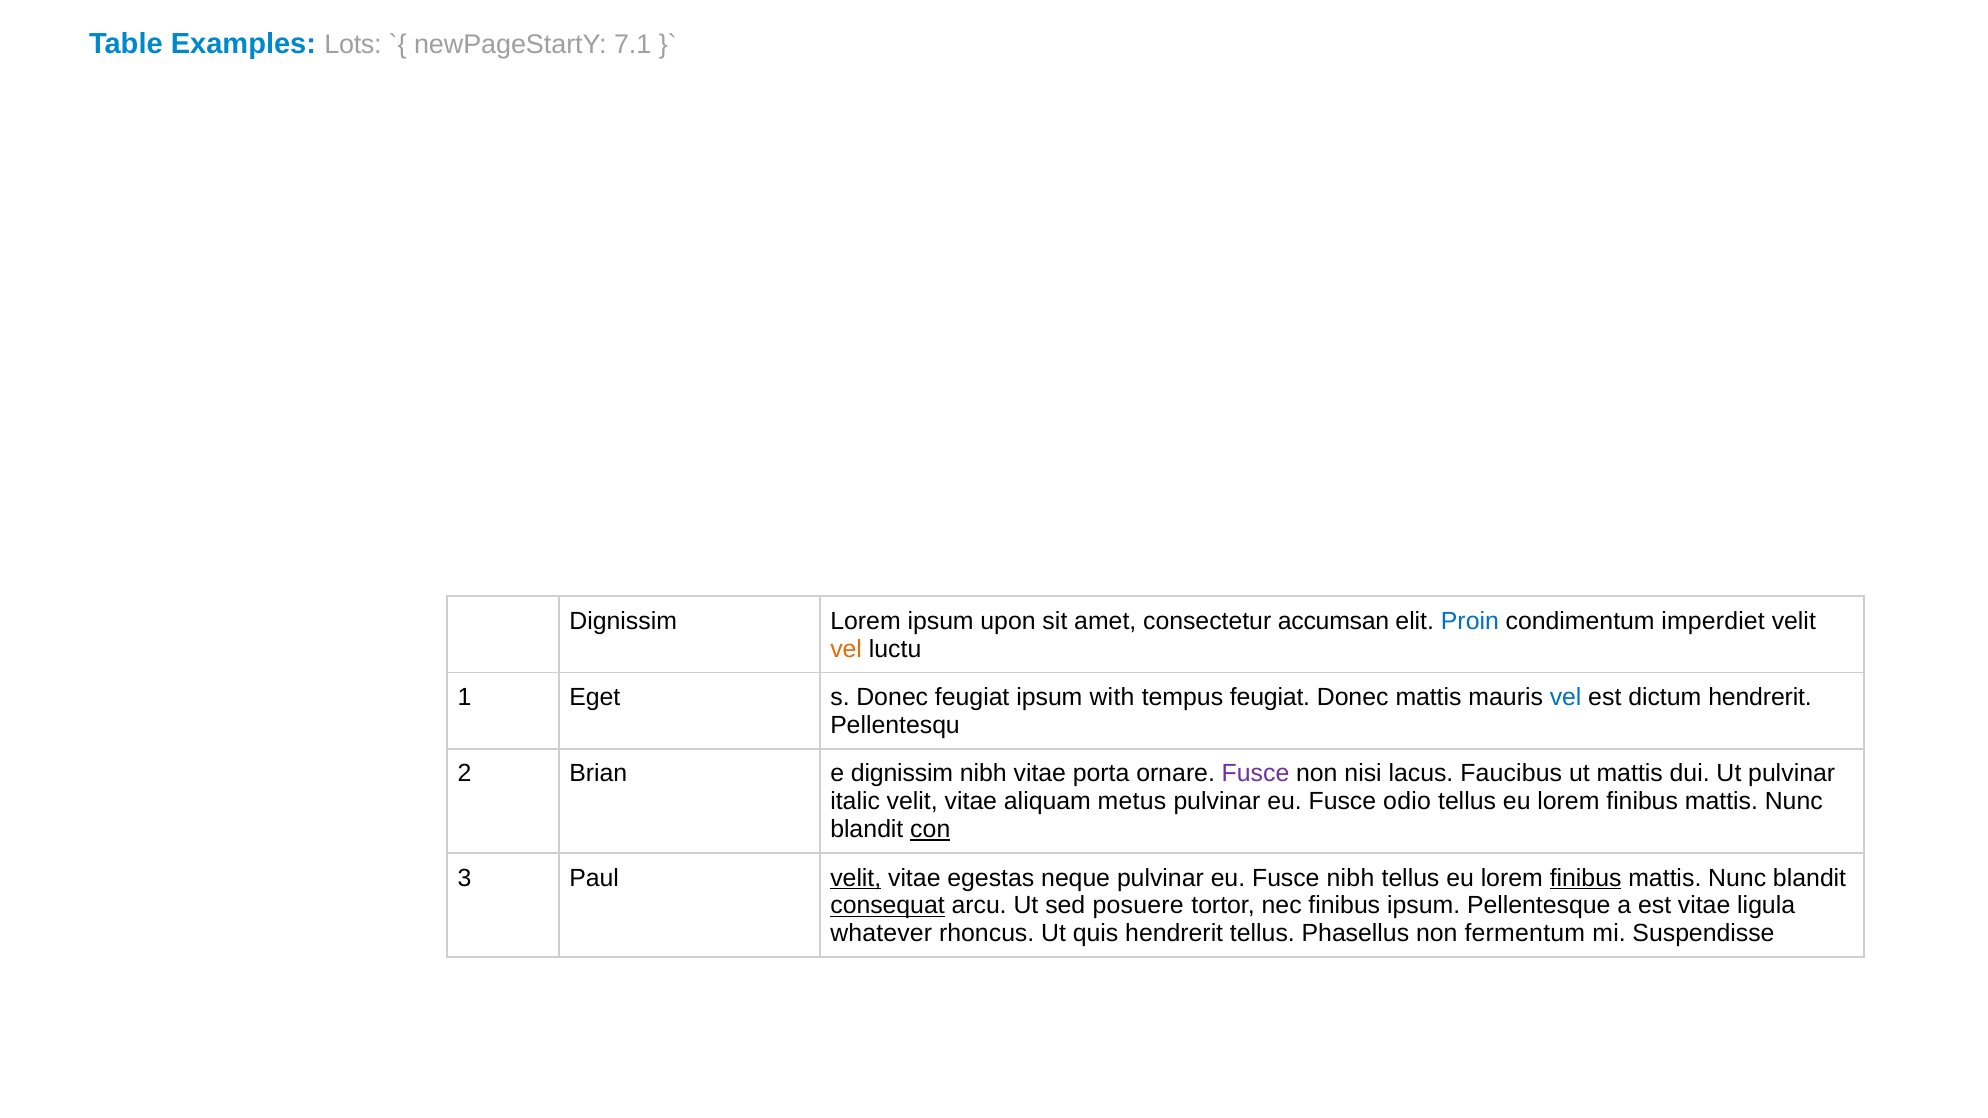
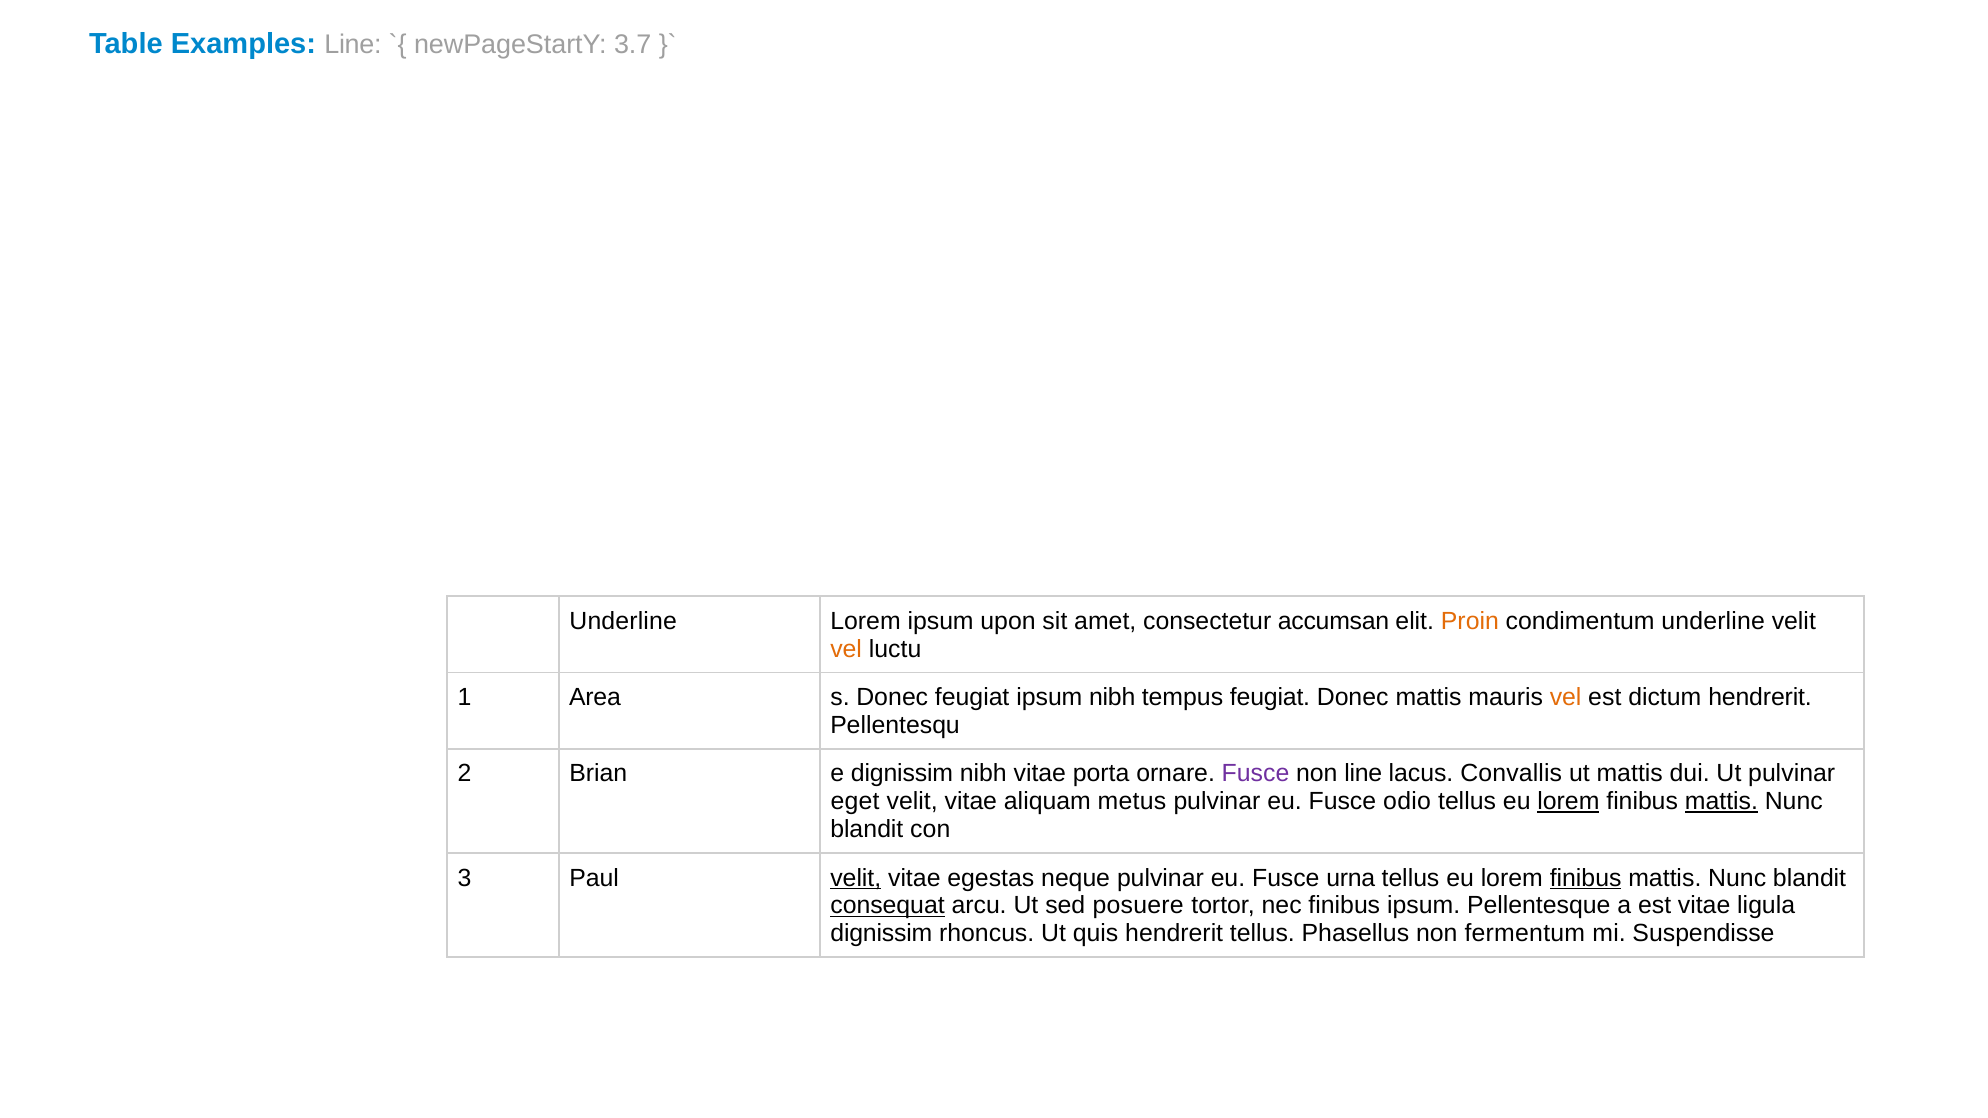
Examples Lots: Lots -> Line
7.1: 7.1 -> 3.7
Dignissim at (623, 621): Dignissim -> Underline
Proin colour: blue -> orange
condimentum imperdiet: imperdiet -> underline
Eget: Eget -> Area
ipsum with: with -> nibh
vel at (1566, 697) colour: blue -> orange
non nisi: nisi -> line
Faucibus: Faucibus -> Convallis
italic: italic -> eget
lorem at (1568, 802) underline: none -> present
mattis at (1721, 802) underline: none -> present
con underline: present -> none
Fusce nibh: nibh -> urna
whatever at (881, 934): whatever -> dignissim
